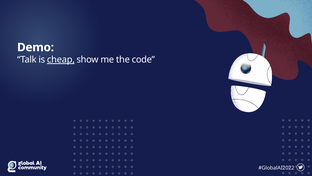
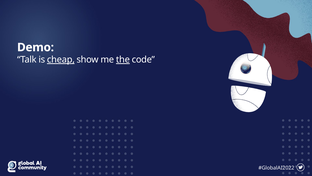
the underline: none -> present
